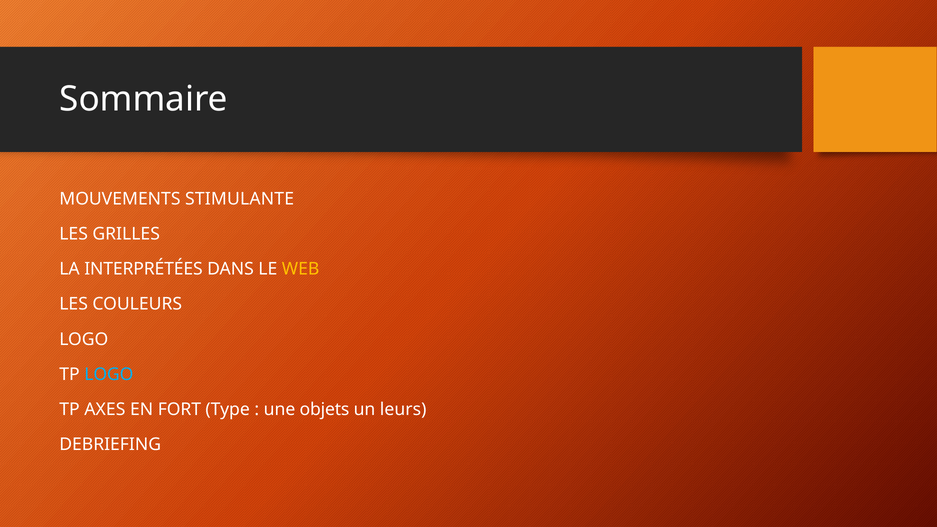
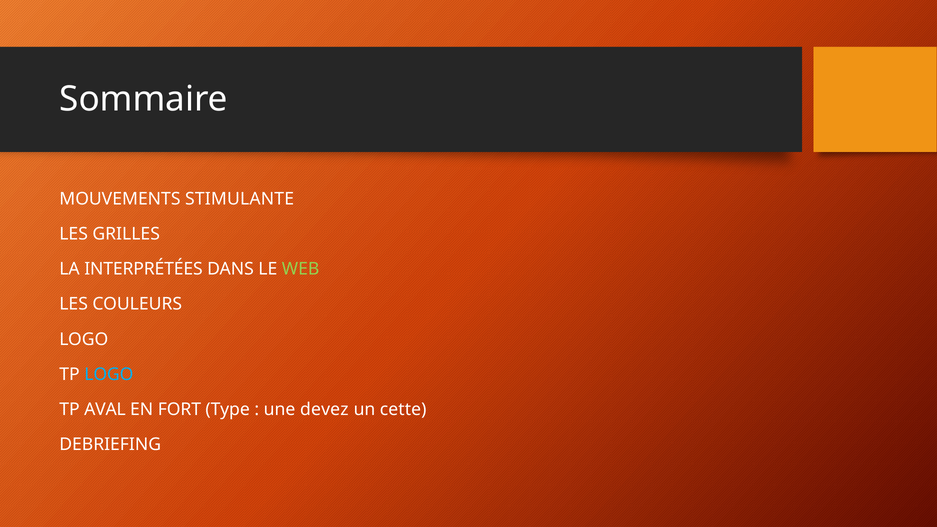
WEB colour: yellow -> light green
AXES: AXES -> AVAL
objets: objets -> devez
leurs: leurs -> cette
